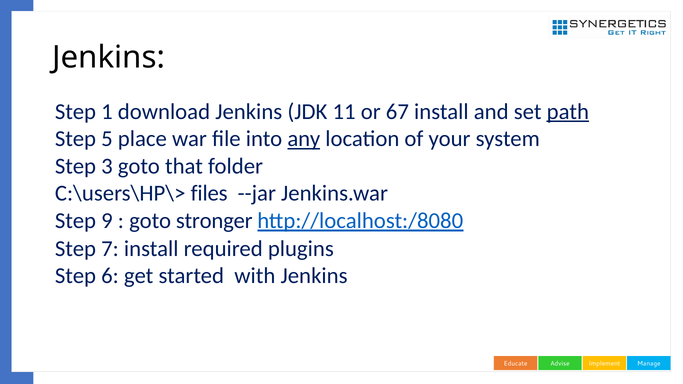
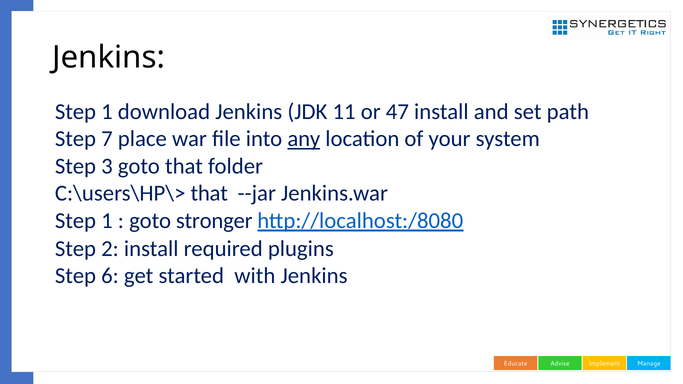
67: 67 -> 47
path underline: present -> none
5: 5 -> 7
C:\users\HP\> files: files -> that
9 at (107, 221): 9 -> 1
7: 7 -> 2
